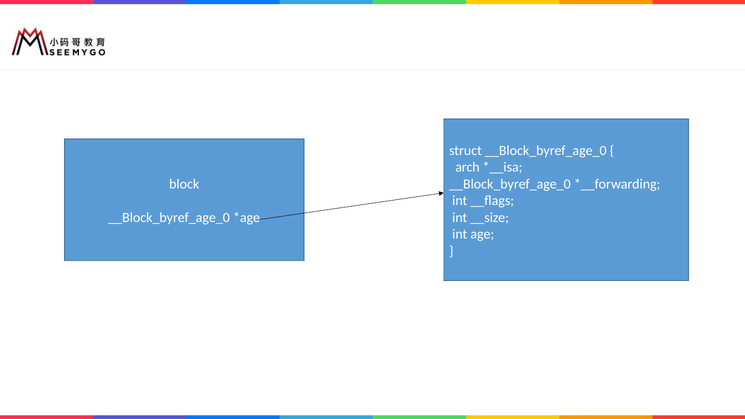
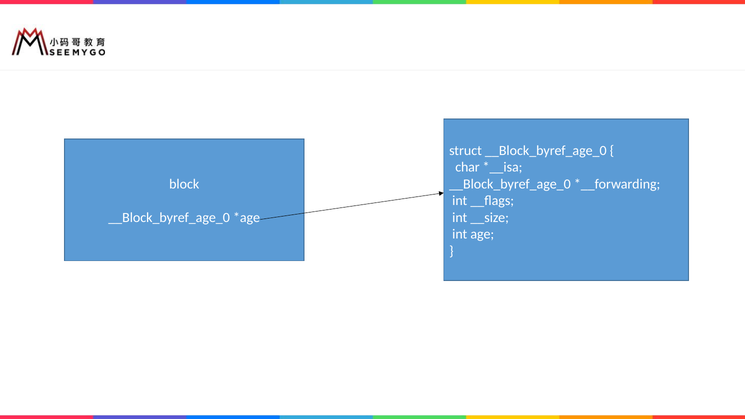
arch: arch -> char
